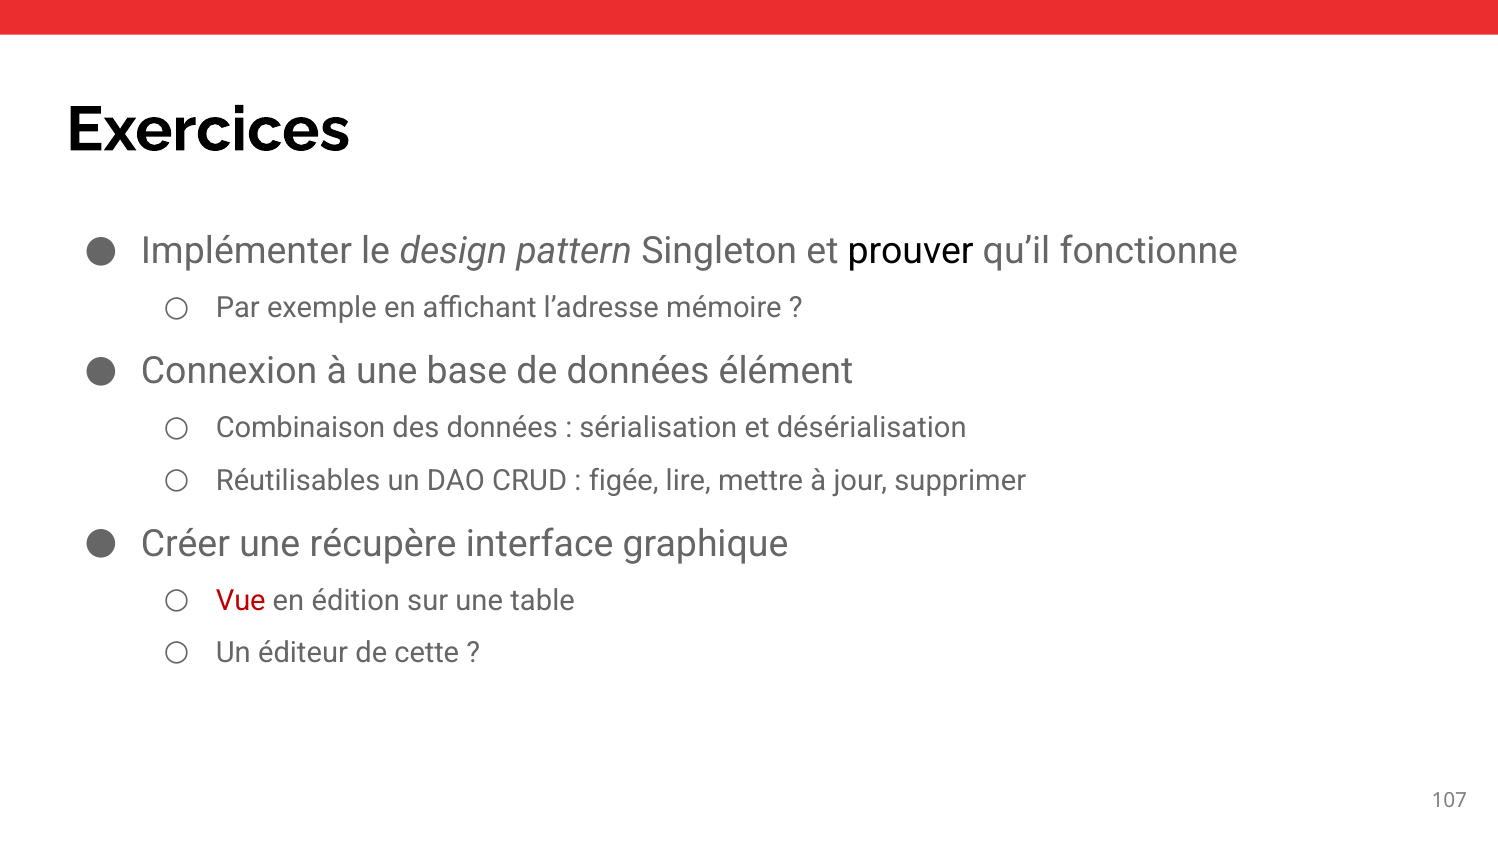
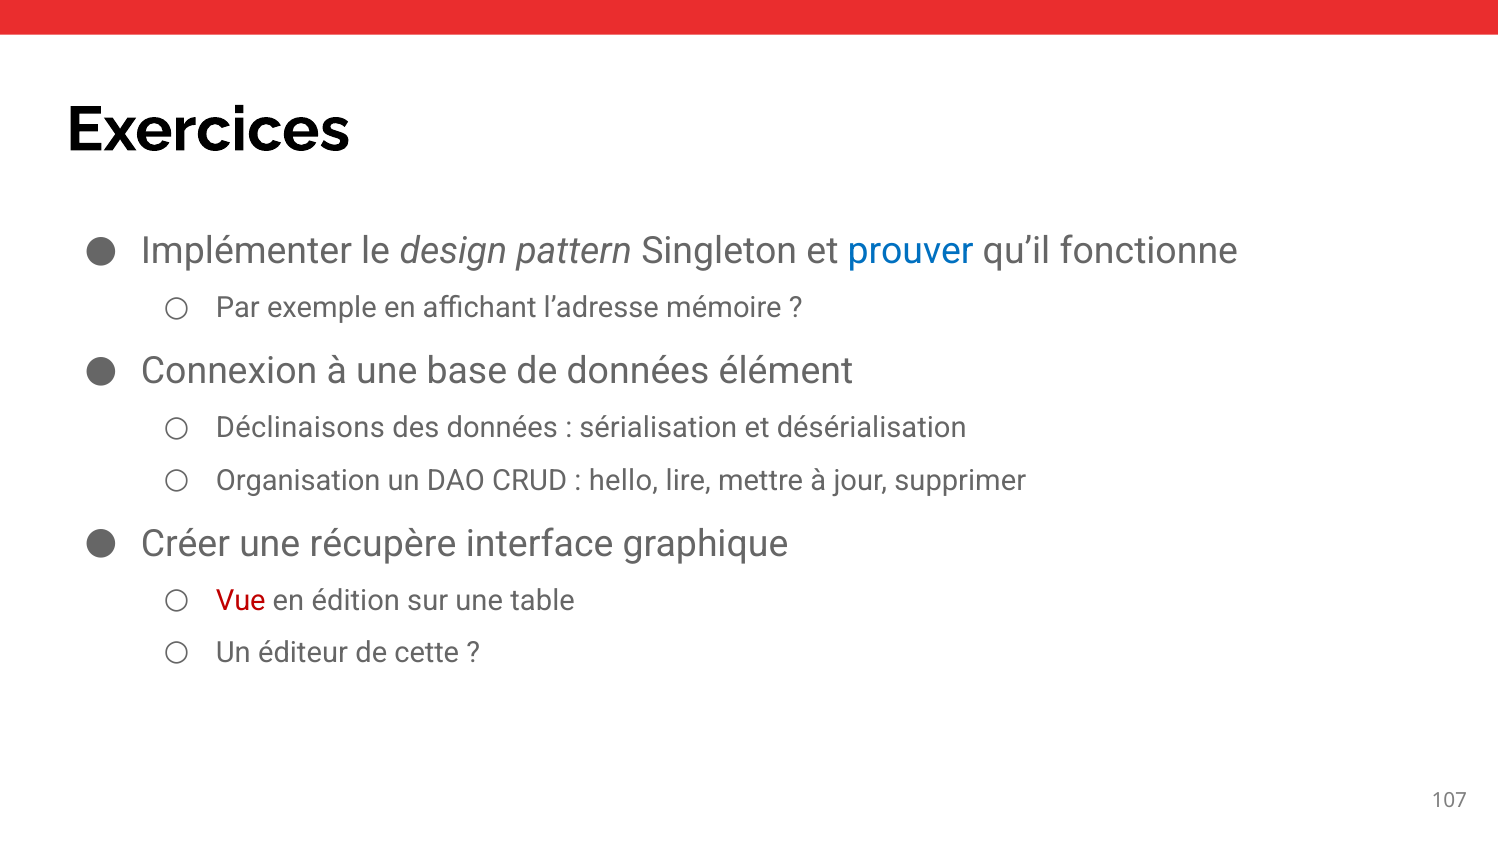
prouver colour: black -> blue
Combinaison: Combinaison -> Déclinaisons
Réutilisables: Réutilisables -> Organisation
figée: figée -> hello
